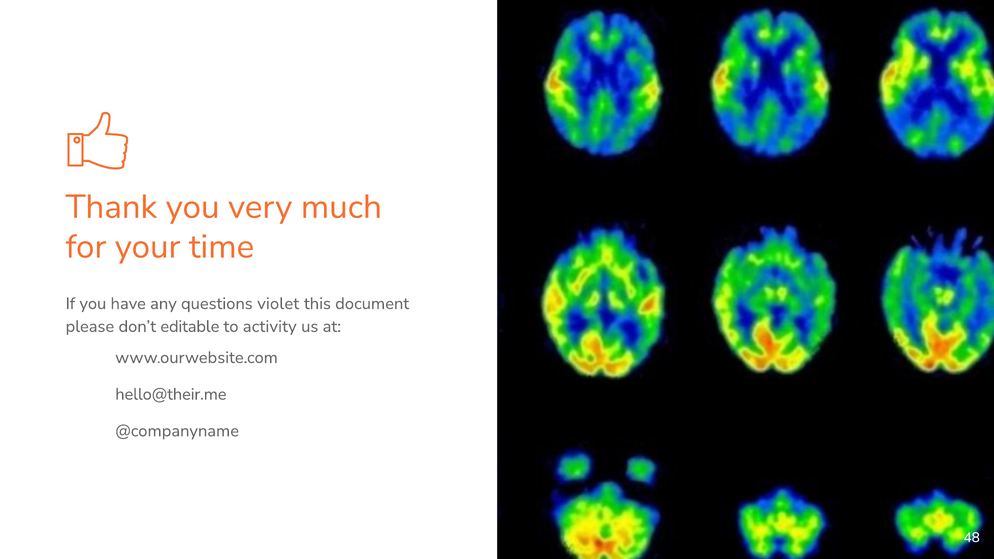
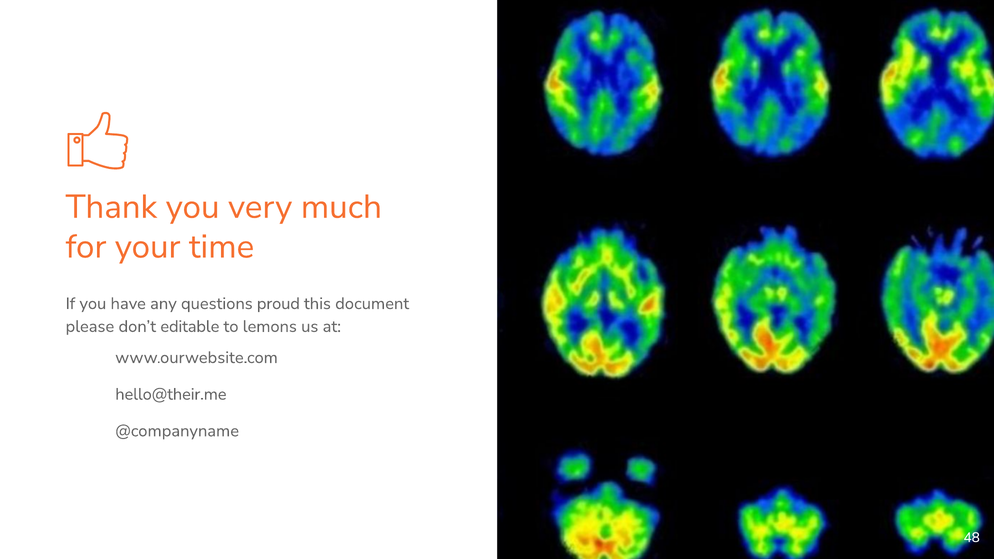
violet: violet -> proud
activity: activity -> lemons
